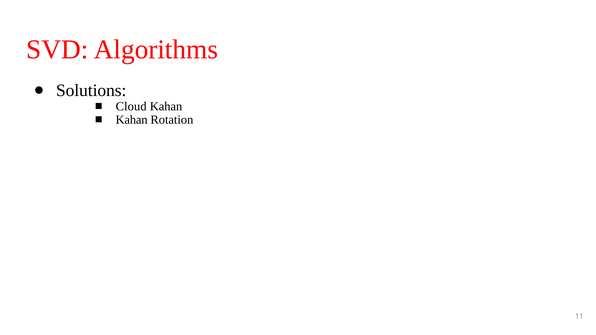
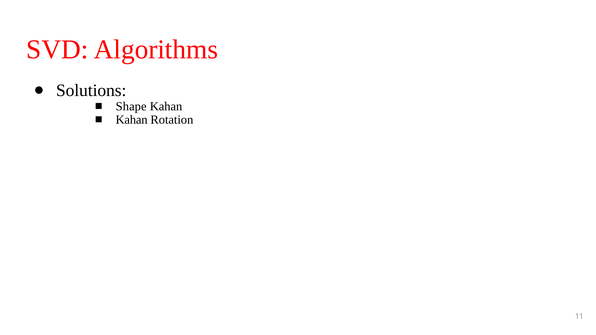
Cloud: Cloud -> Shape
